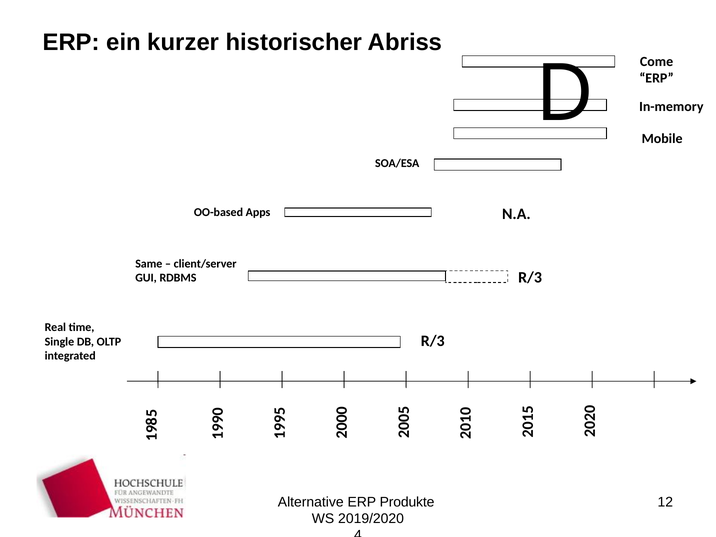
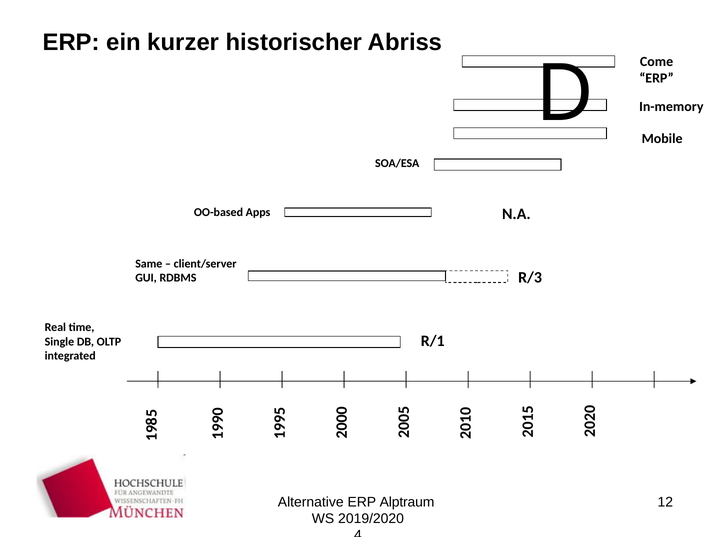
R/3 at (433, 341): R/3 -> R/1
Produkte: Produkte -> Alptraum
